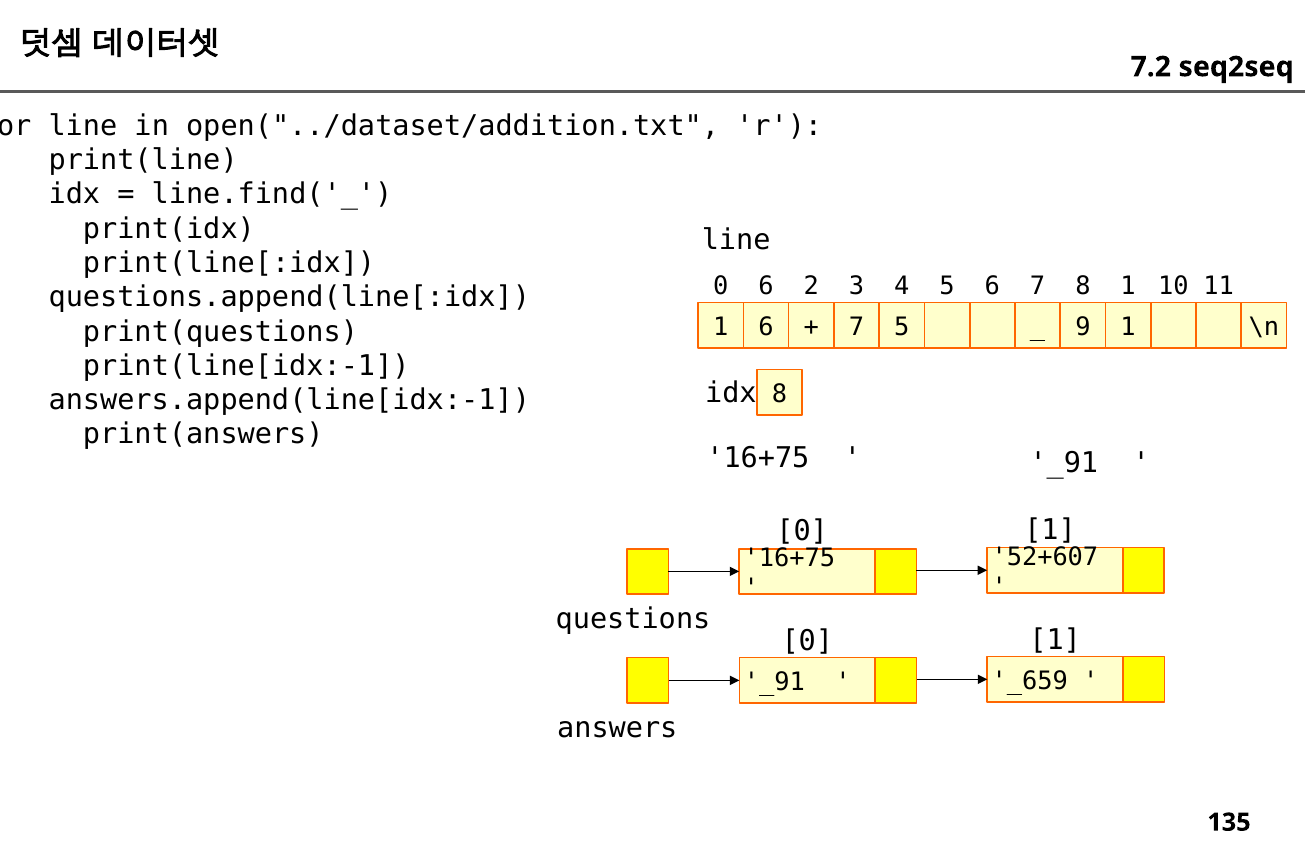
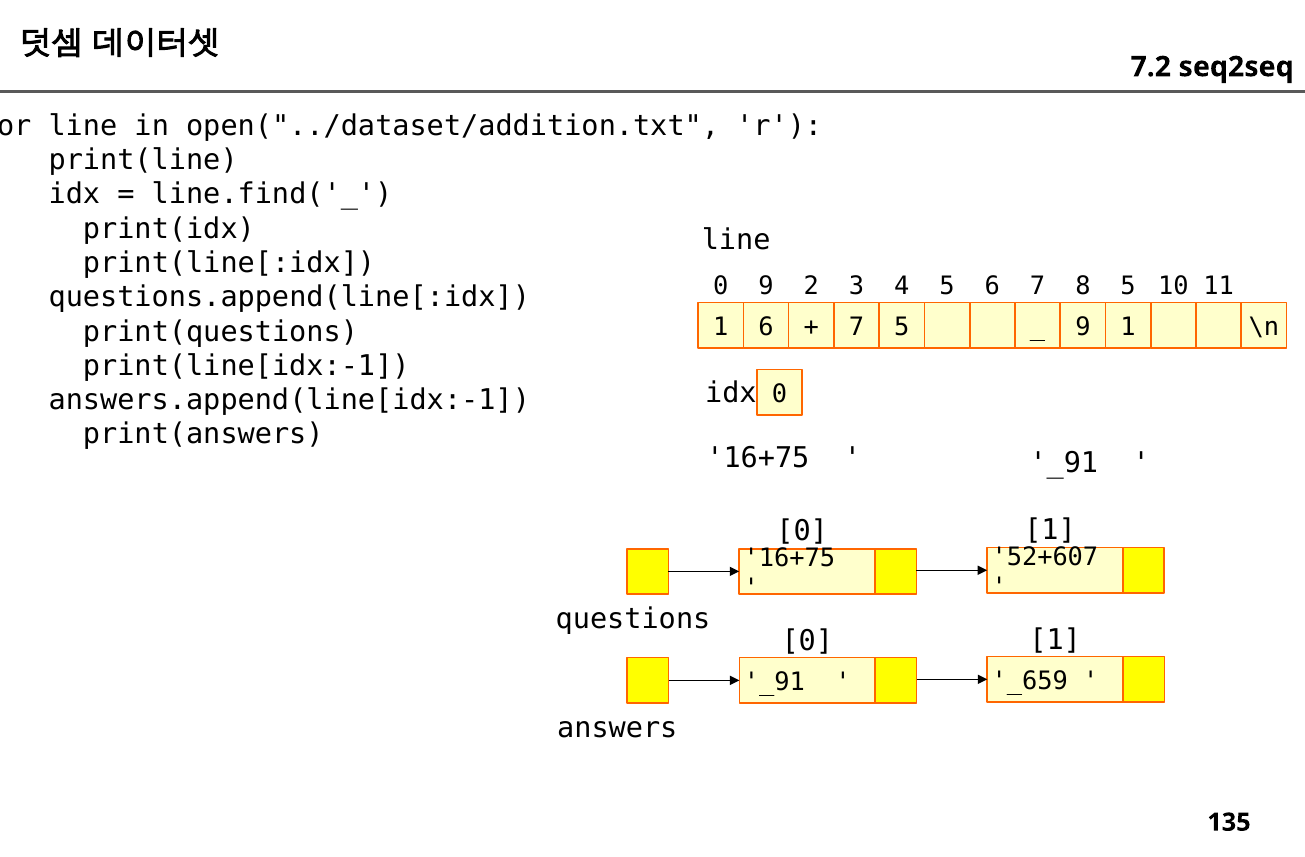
0 6: 6 -> 9
8 1: 1 -> 5
idx 8: 8 -> 0
